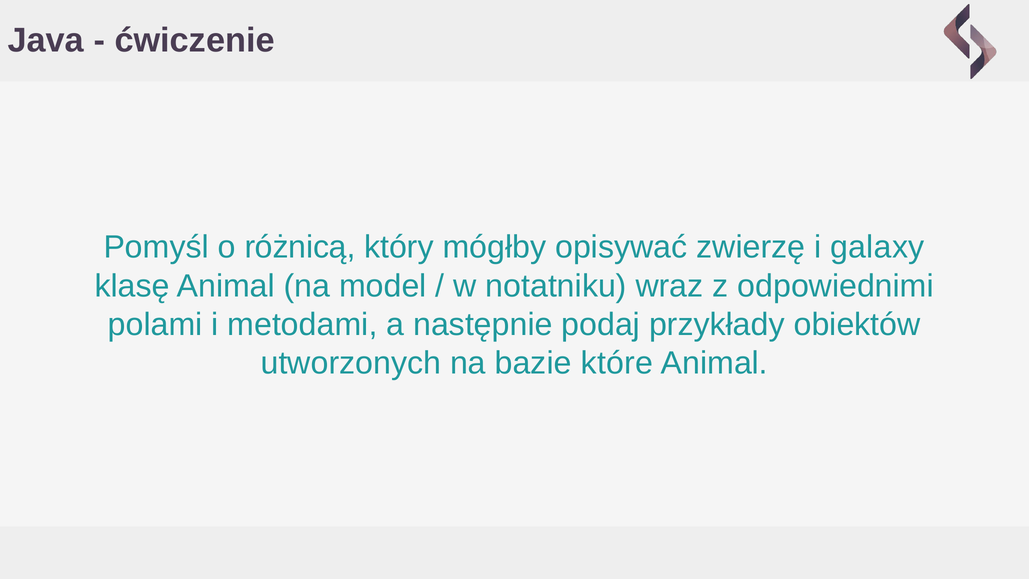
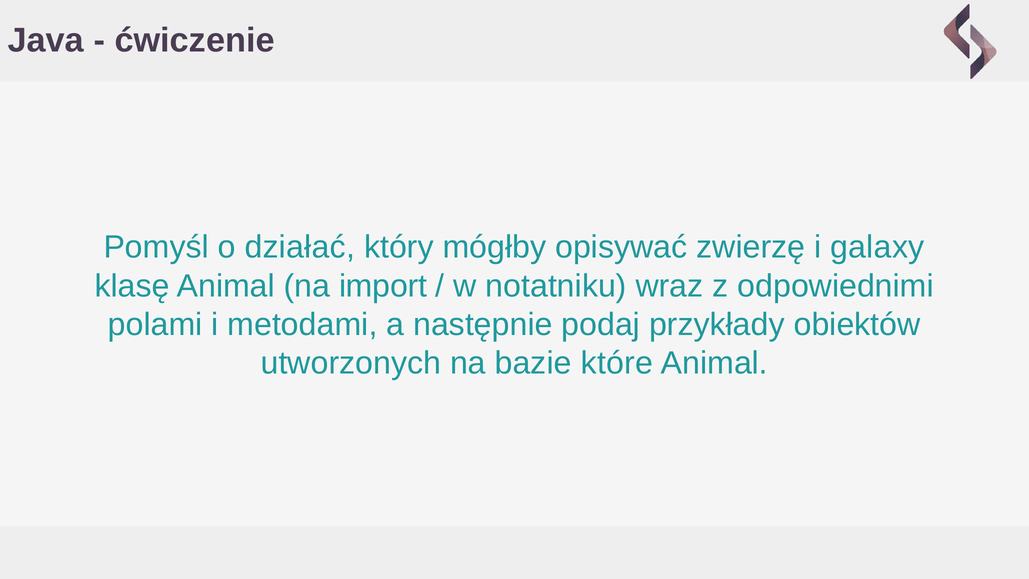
różnicą: różnicą -> działać
model: model -> import
